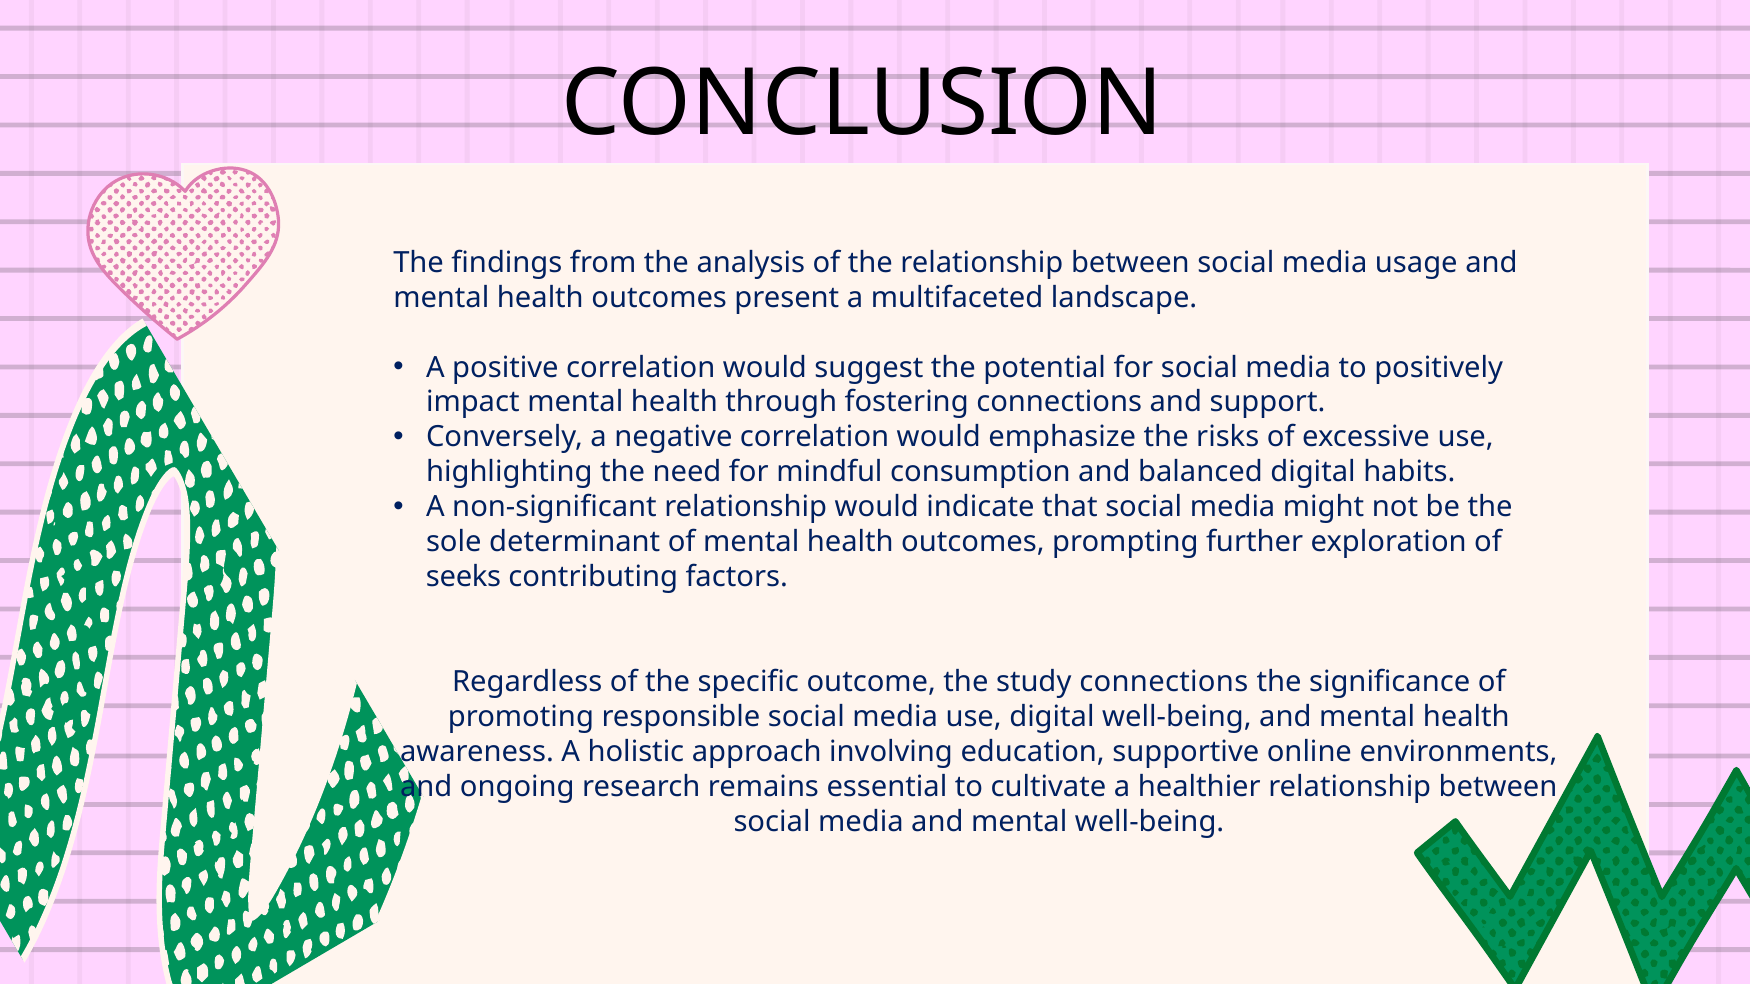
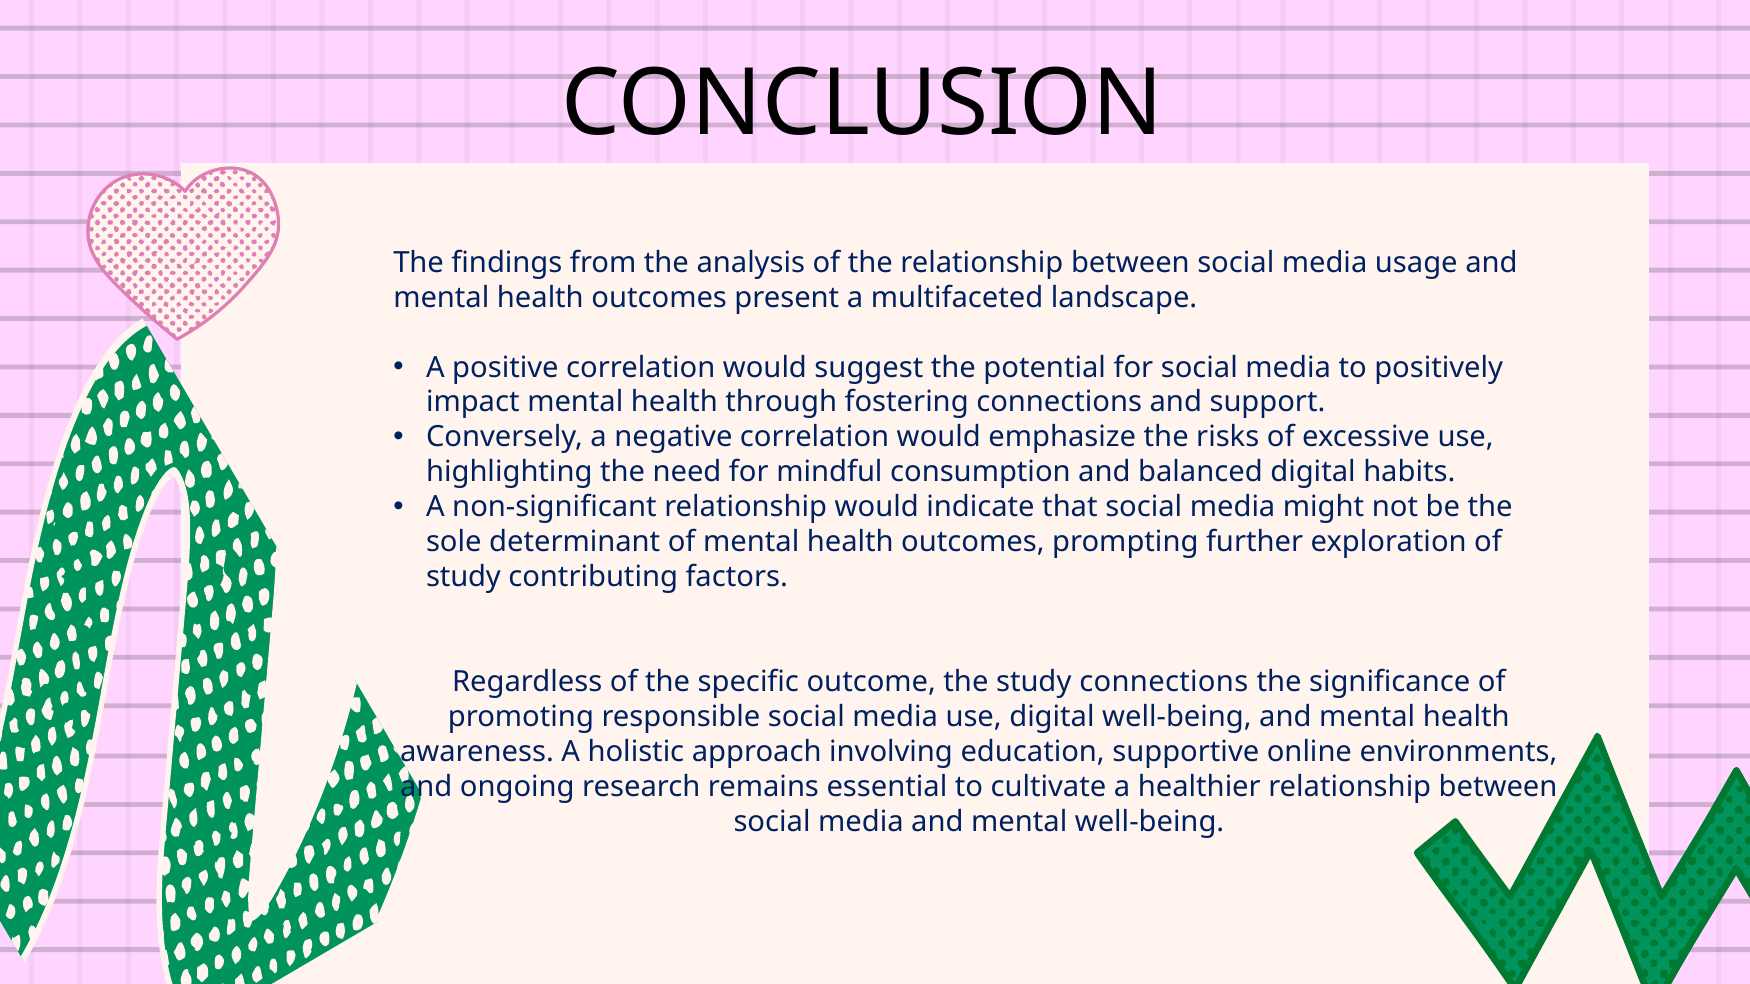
seeks at (464, 578): seeks -> study
